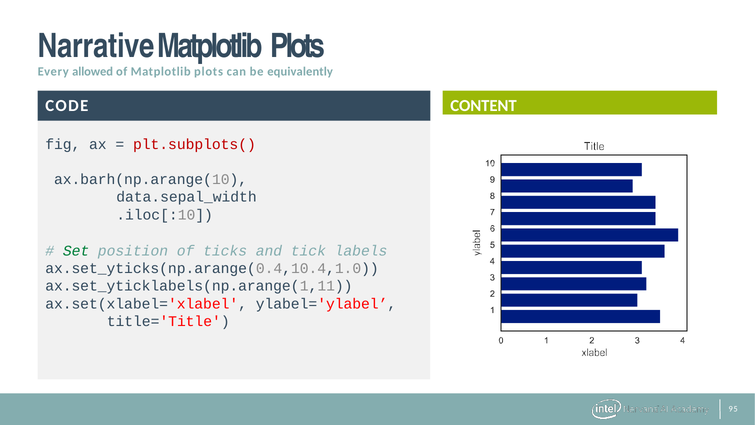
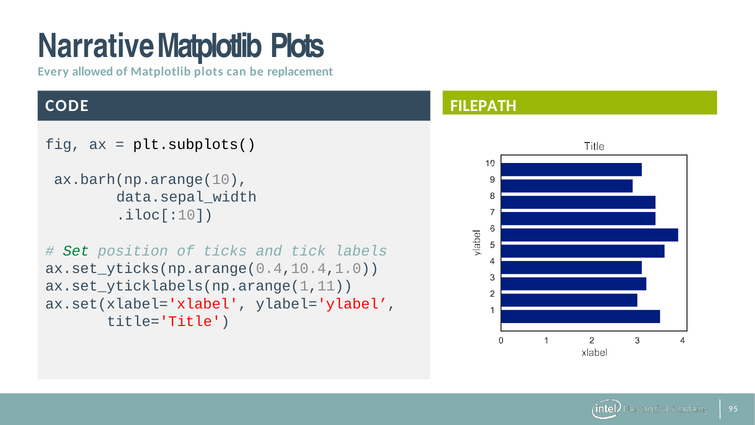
equivalently: equivalently -> replacement
CONTENT: CONTENT -> FILEPATH
plt.subplots( colour: red -> black
